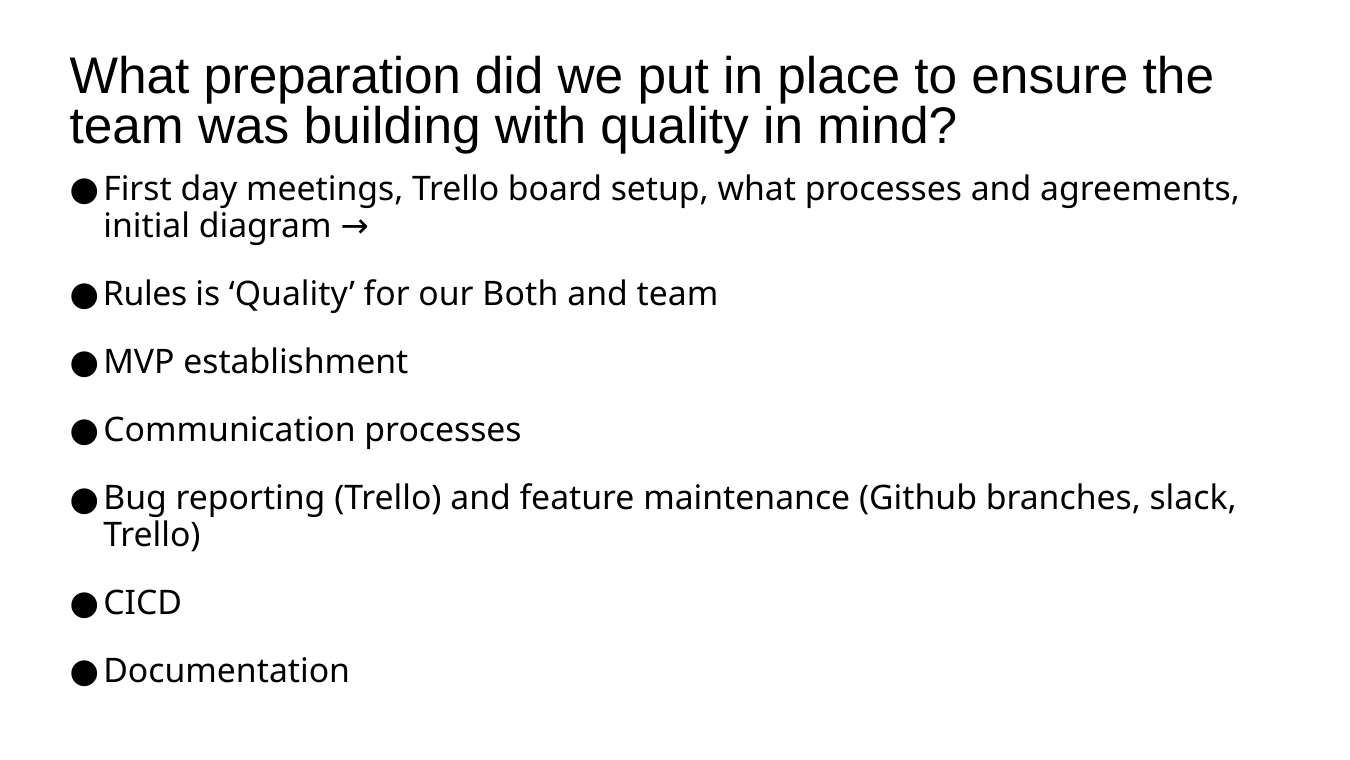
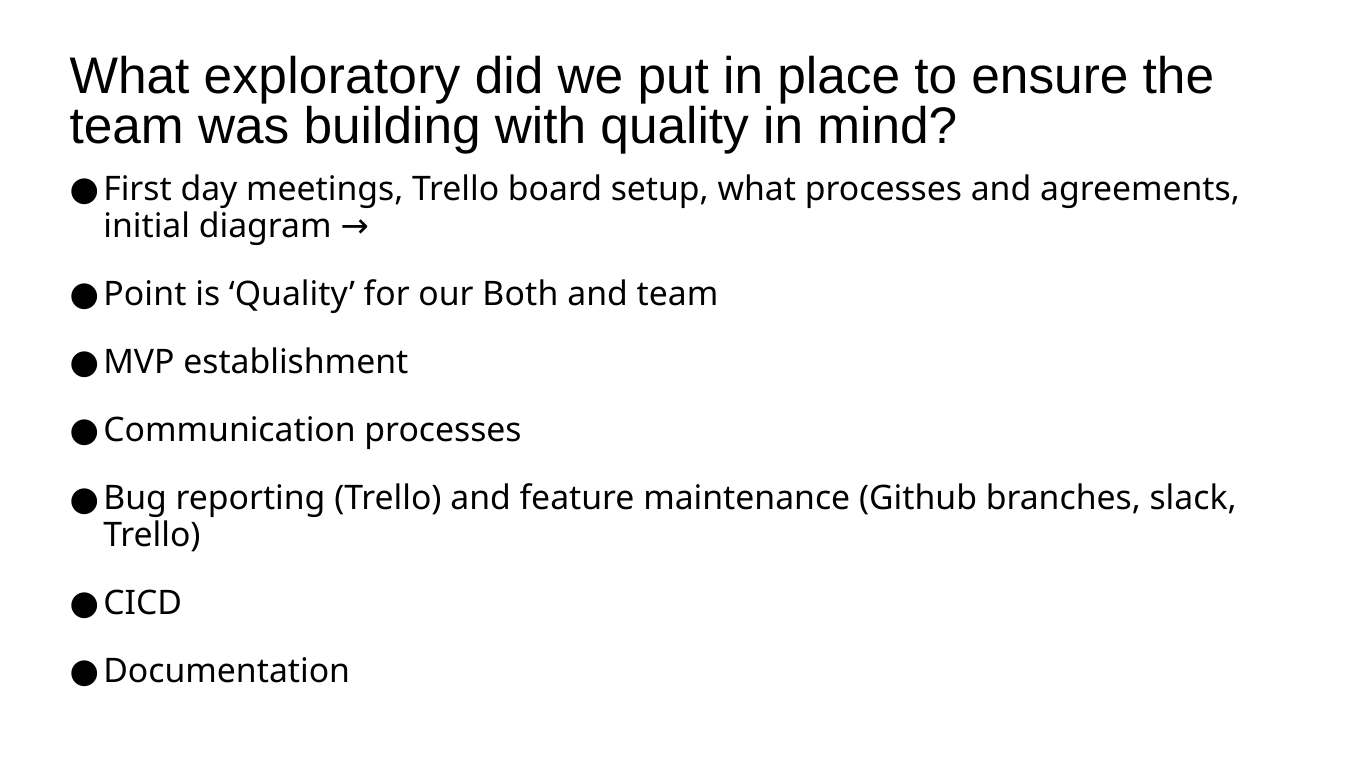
preparation: preparation -> exploratory
Rules: Rules -> Point
